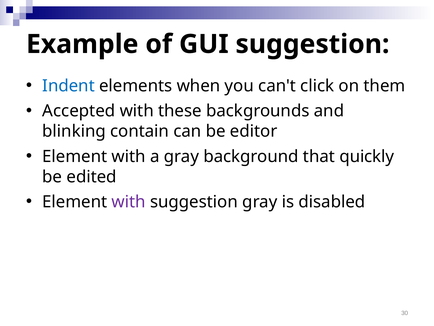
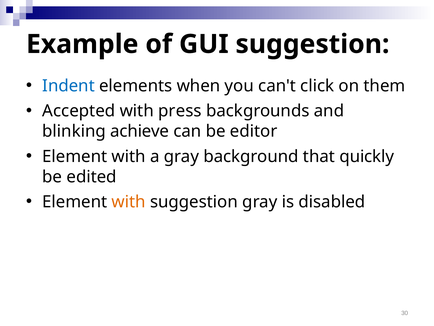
these: these -> press
contain: contain -> achieve
with at (129, 202) colour: purple -> orange
